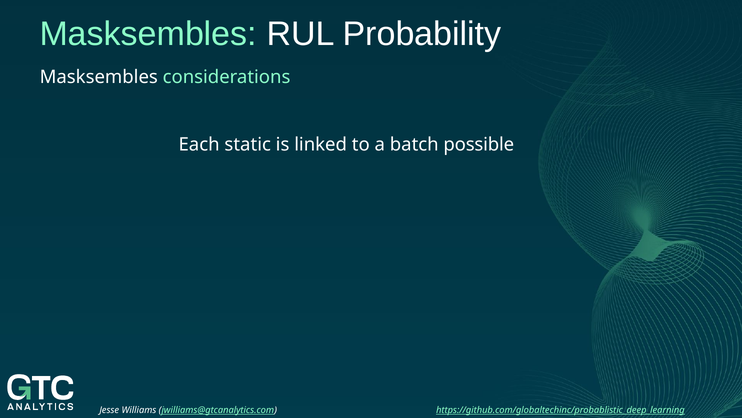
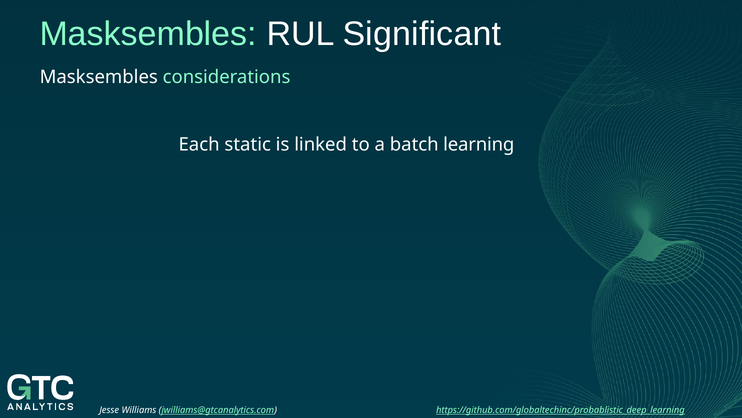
Probability: Probability -> Significant
possible: possible -> learning
